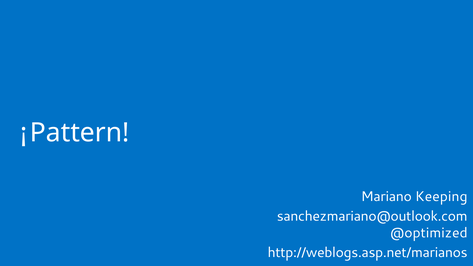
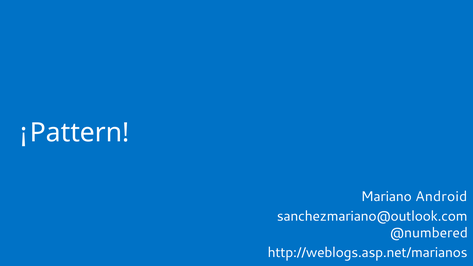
Keeping: Keeping -> Android
@optimized: @optimized -> @numbered
